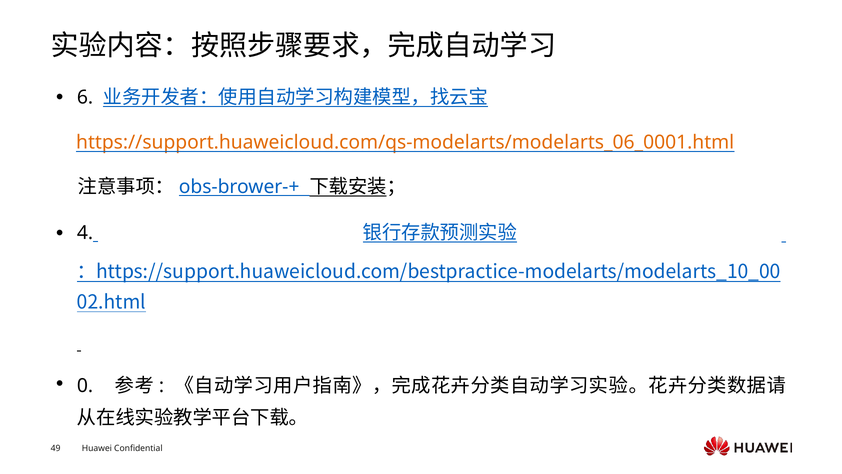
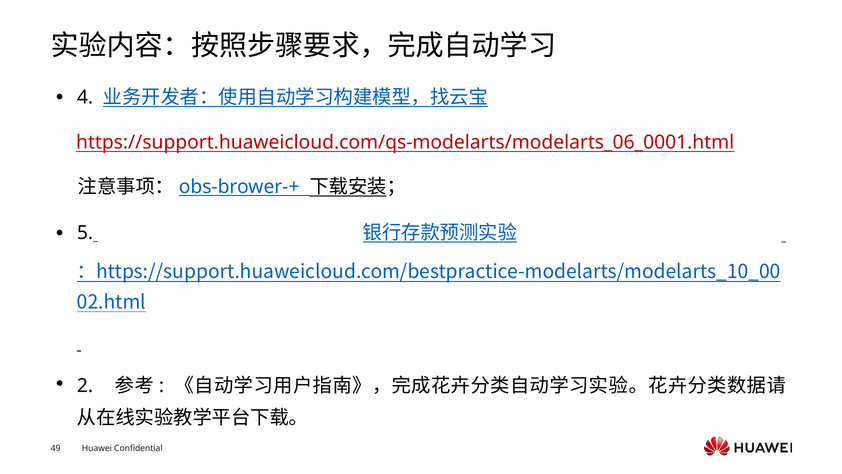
6: 6 -> 4
https://support.huaweicloud.com/qs-modelarts/modelarts_06_0001.html colour: orange -> red
4: 4 -> 5
0: 0 -> 2
